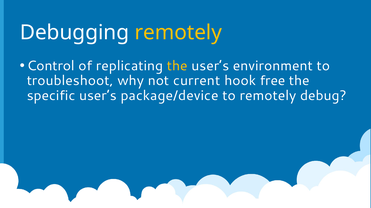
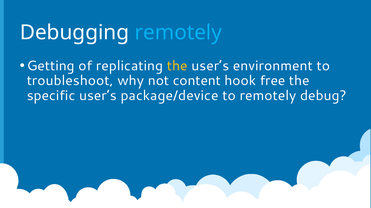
remotely at (178, 33) colour: yellow -> light blue
Control: Control -> Getting
current: current -> content
